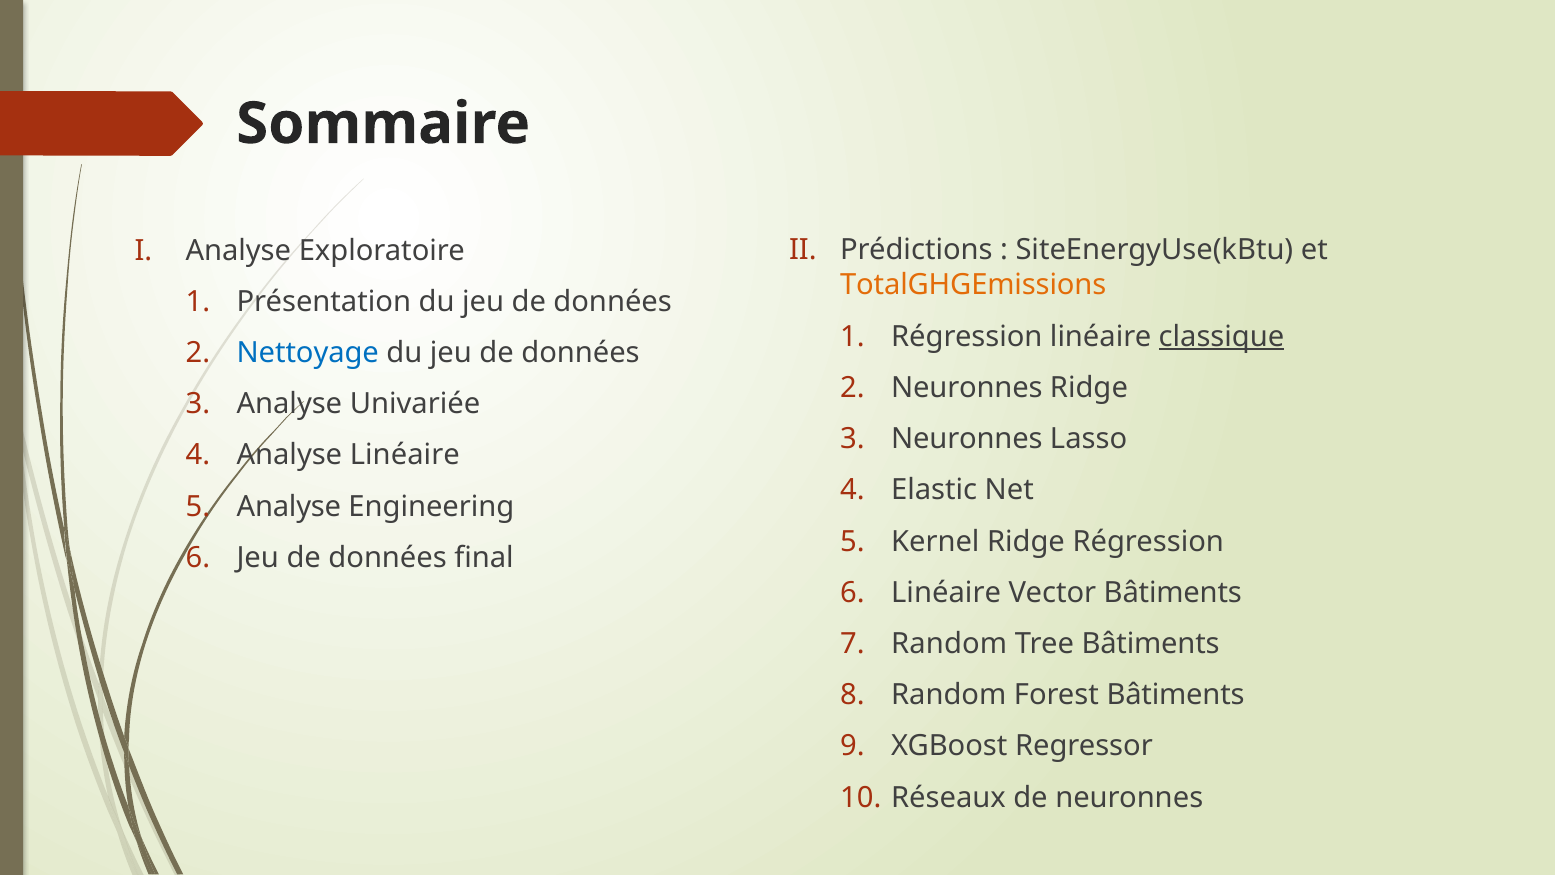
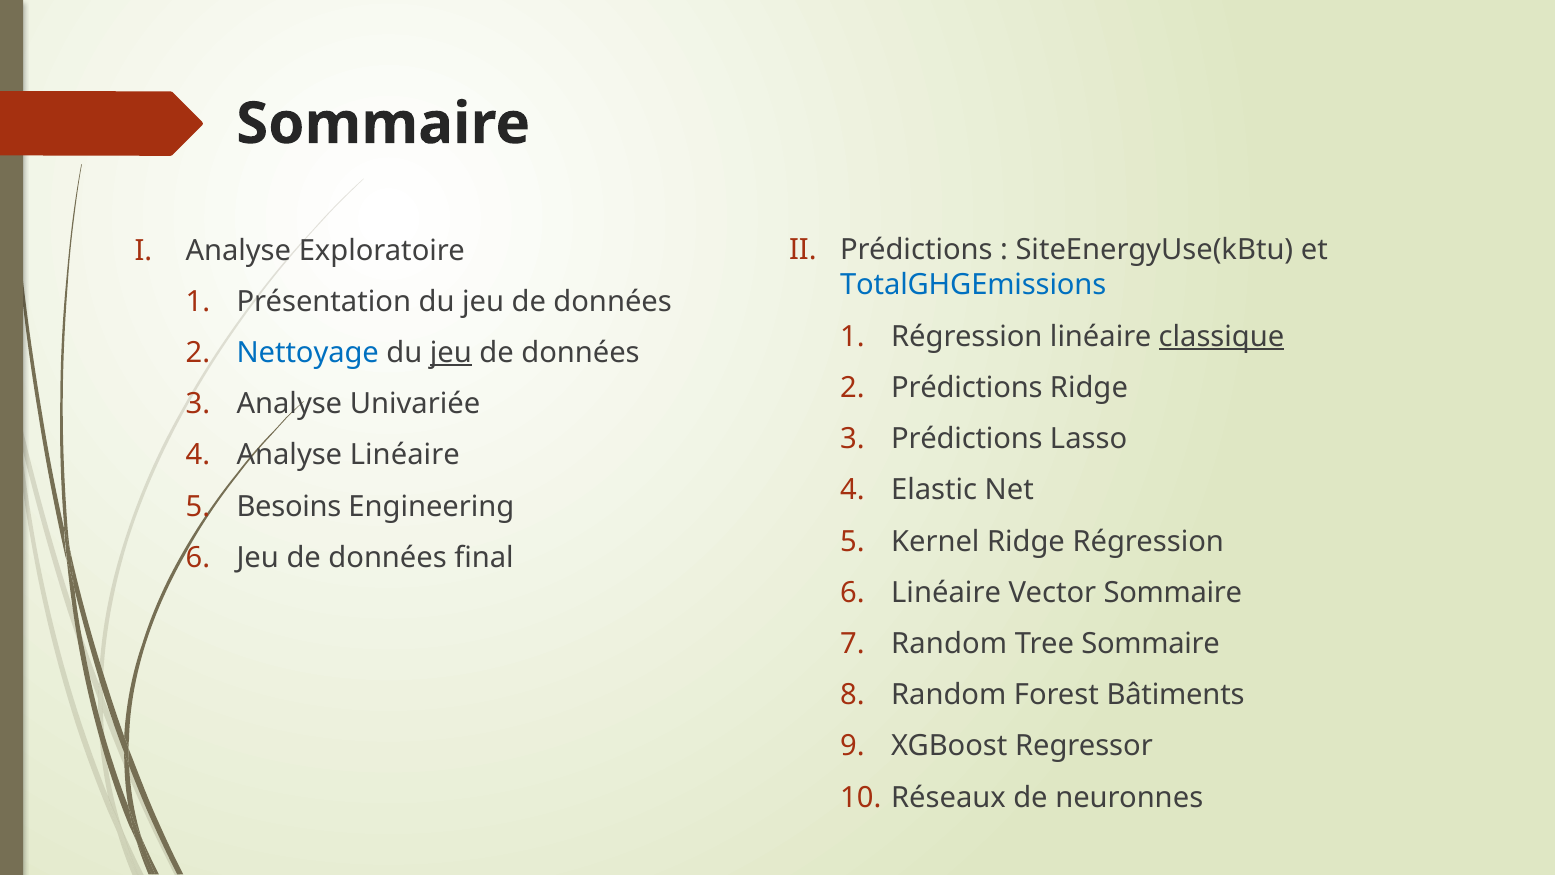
TotalGHGEmissions colour: orange -> blue
jeu at (451, 353) underline: none -> present
Neuronnes at (967, 388): Neuronnes -> Prédictions
Neuronnes at (967, 439): Neuronnes -> Prédictions
Analyse at (289, 506): Analyse -> Besoins
Vector Bâtiments: Bâtiments -> Sommaire
Tree Bâtiments: Bâtiments -> Sommaire
